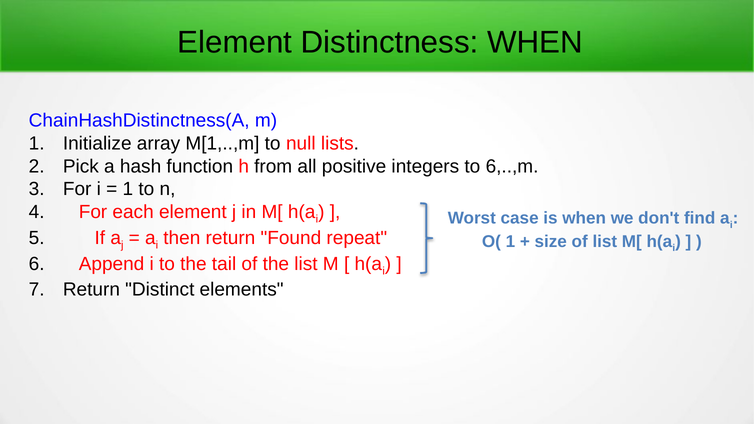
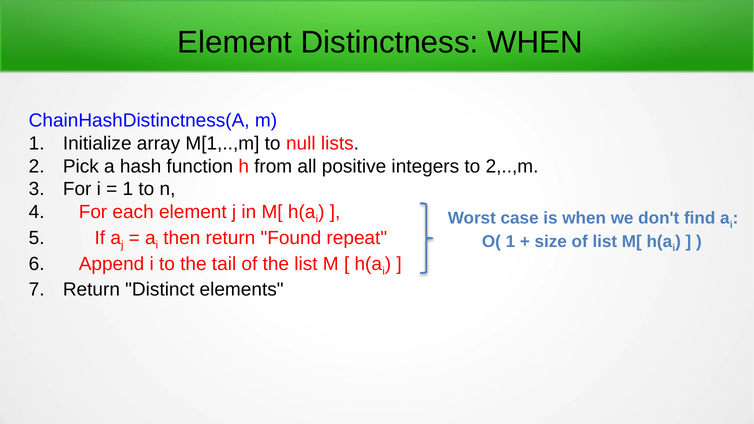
6,..,m: 6,..,m -> 2,..,m
